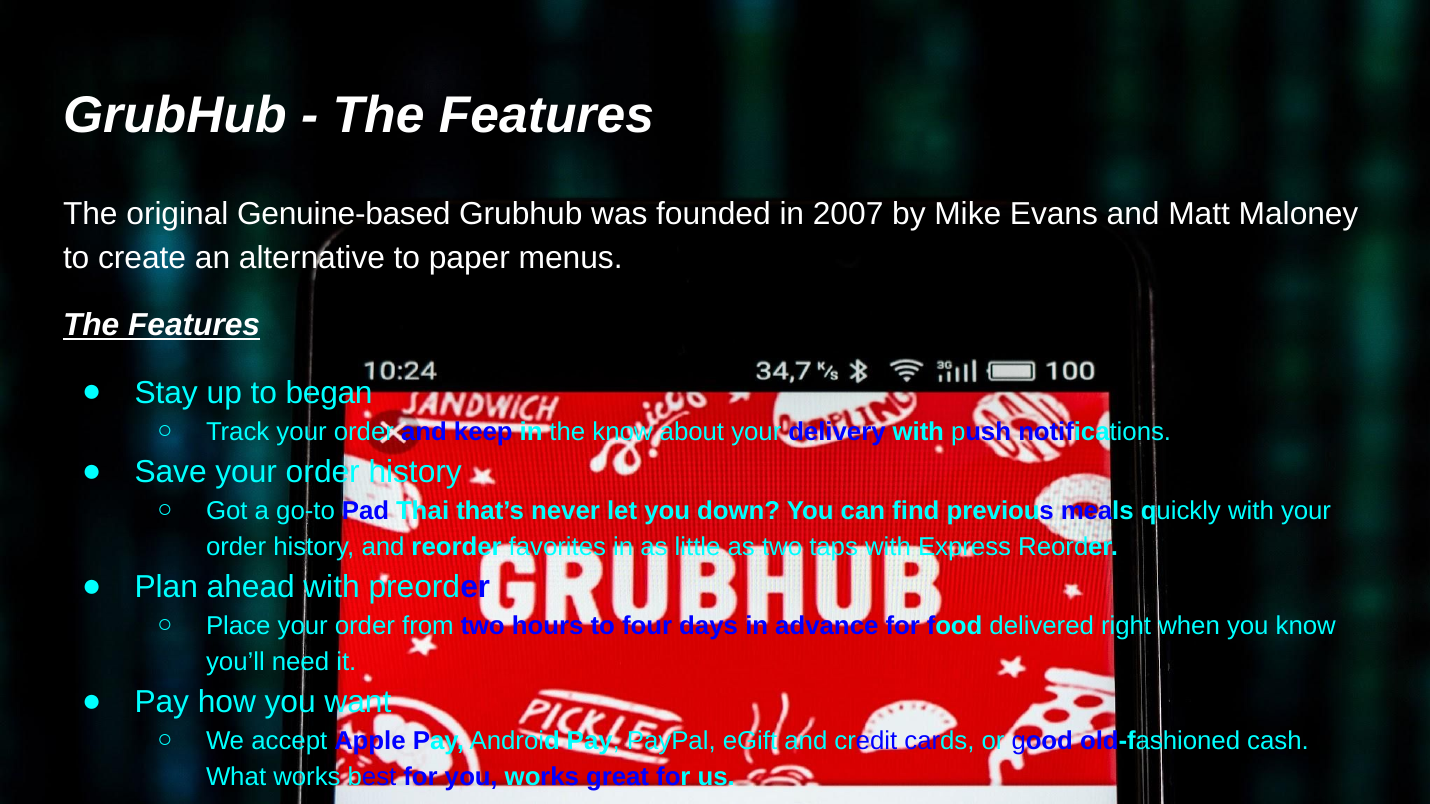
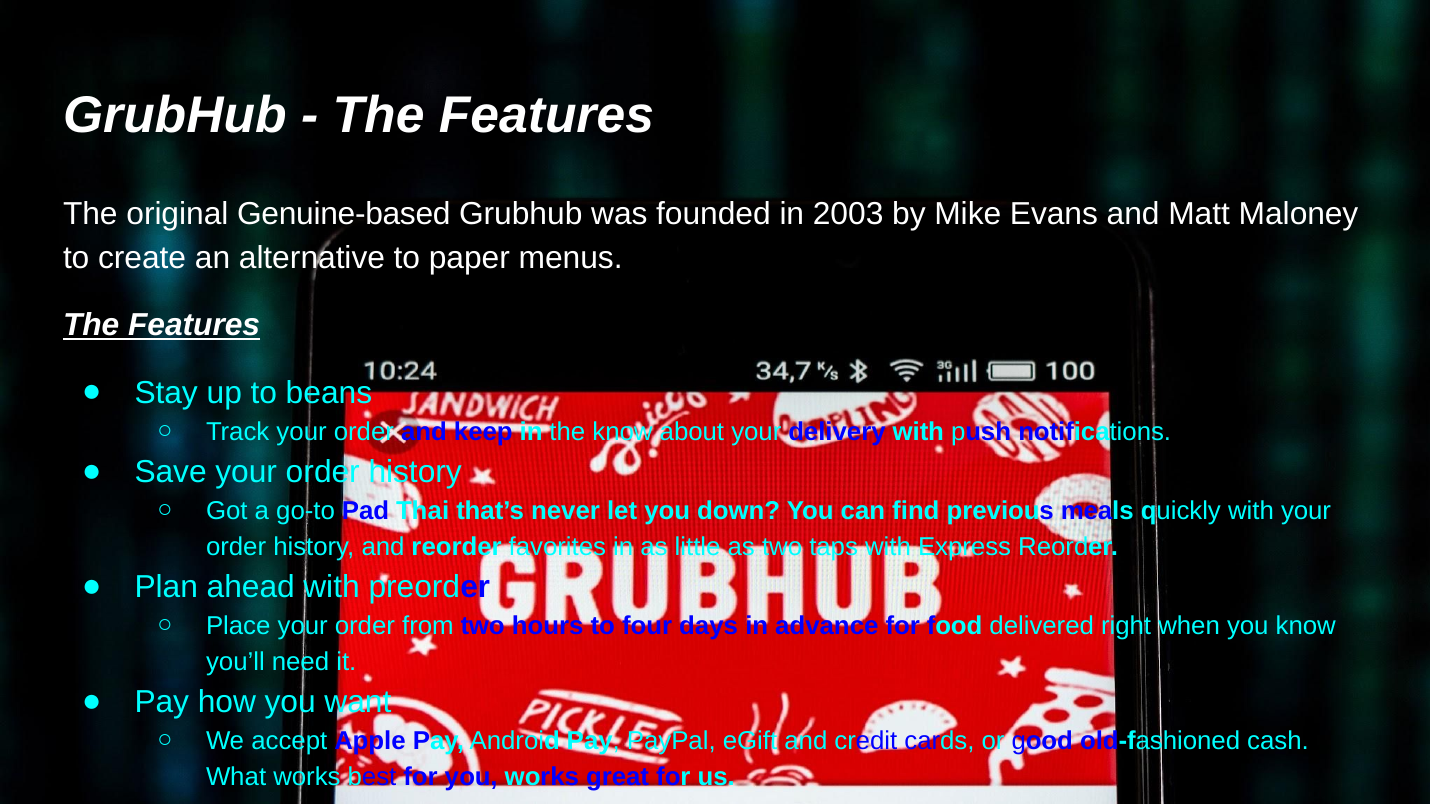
2007: 2007 -> 2003
began: began -> beans
